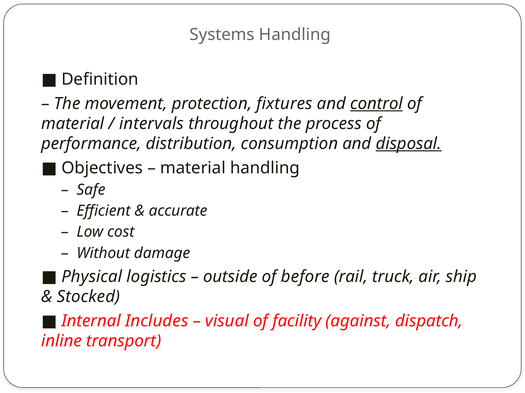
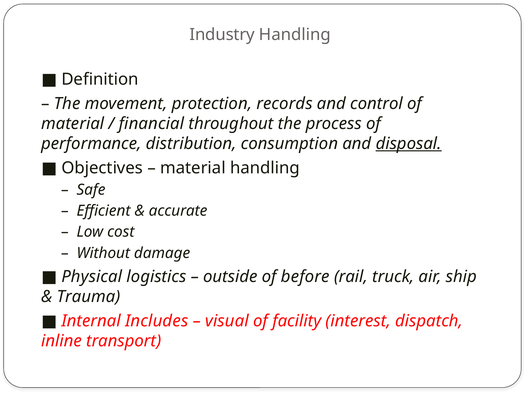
Systems: Systems -> Industry
fixtures: fixtures -> records
control underline: present -> none
intervals: intervals -> financial
Stocked: Stocked -> Trauma
against: against -> interest
